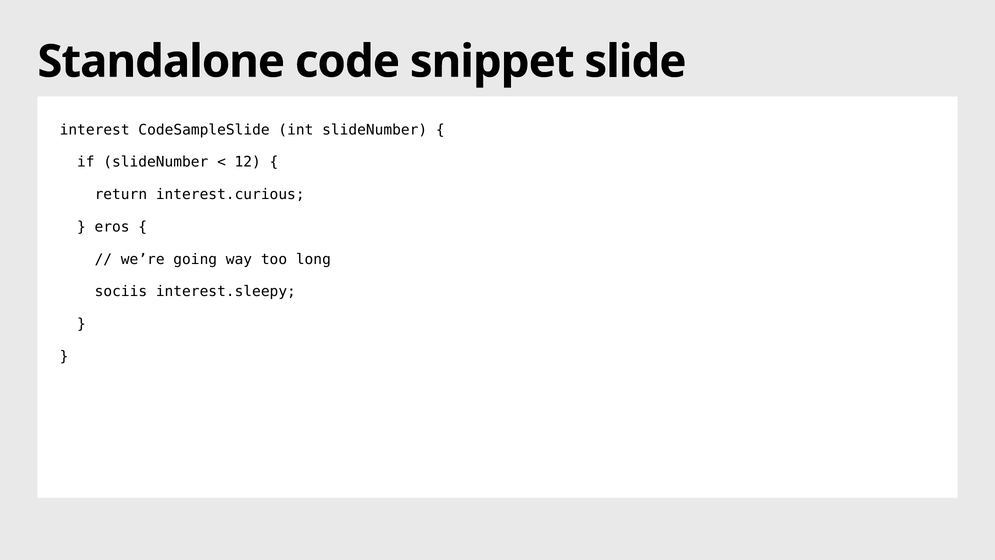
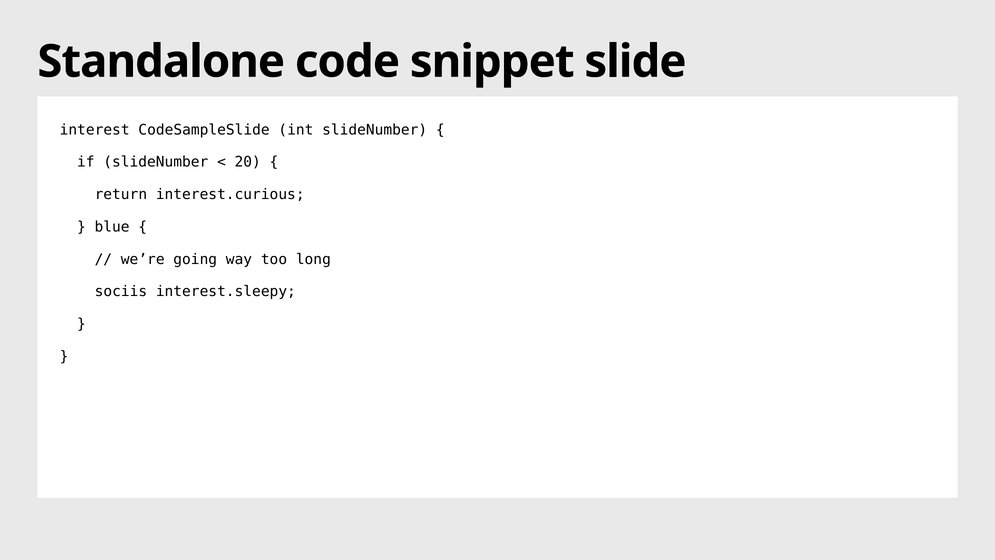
12: 12 -> 20
eros: eros -> blue
